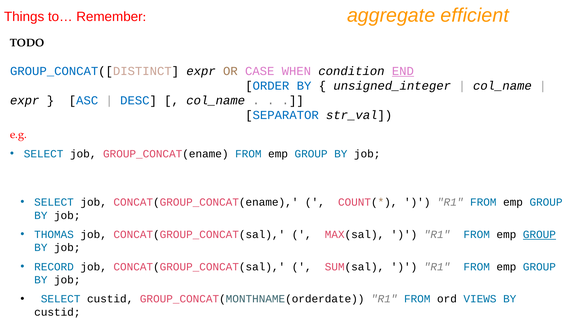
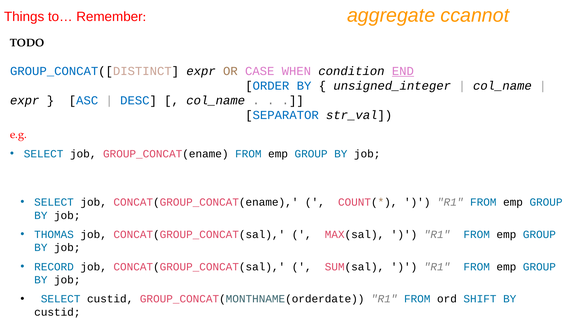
efficient: efficient -> ccannot
GROUP at (539, 235) underline: present -> none
VIEWS: VIEWS -> SHIFT
